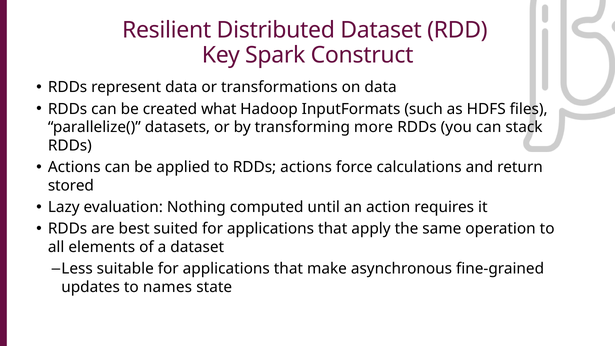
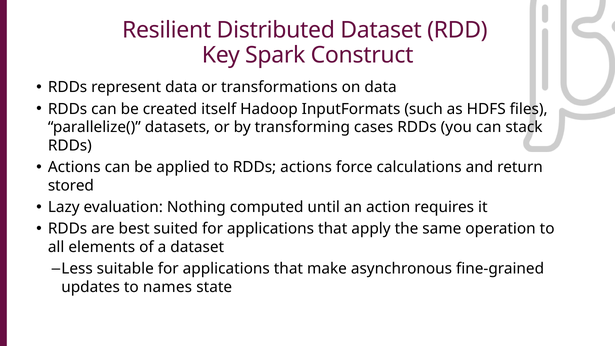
what: what -> itself
more: more -> cases
